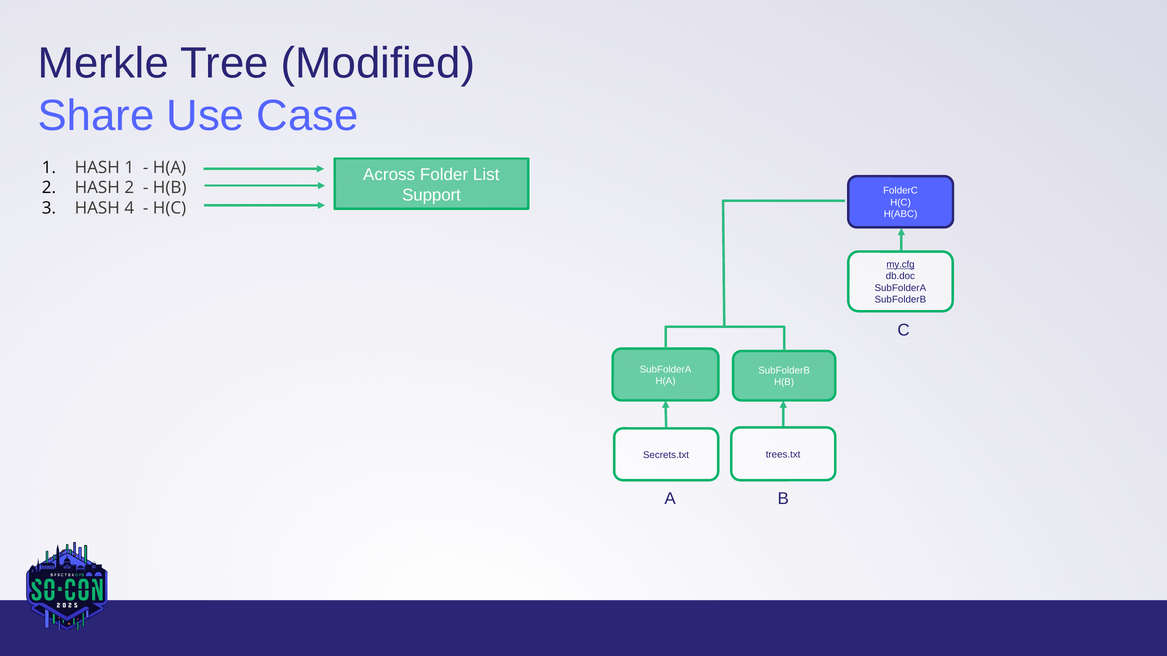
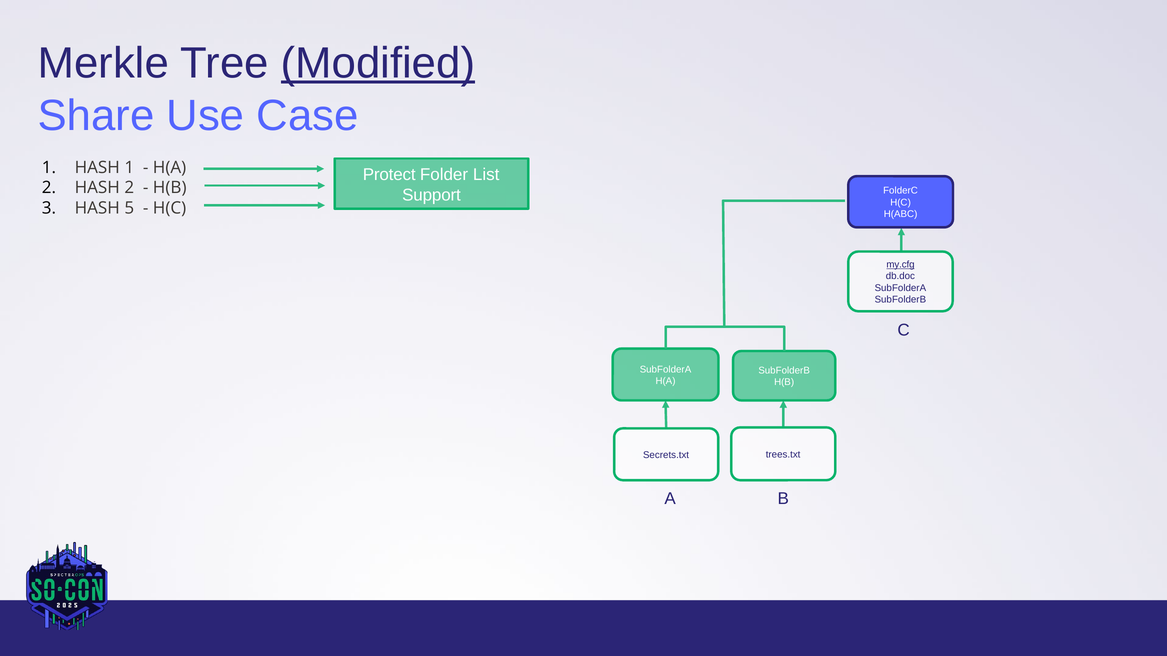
Modified underline: none -> present
Across: Across -> Protect
4: 4 -> 5
